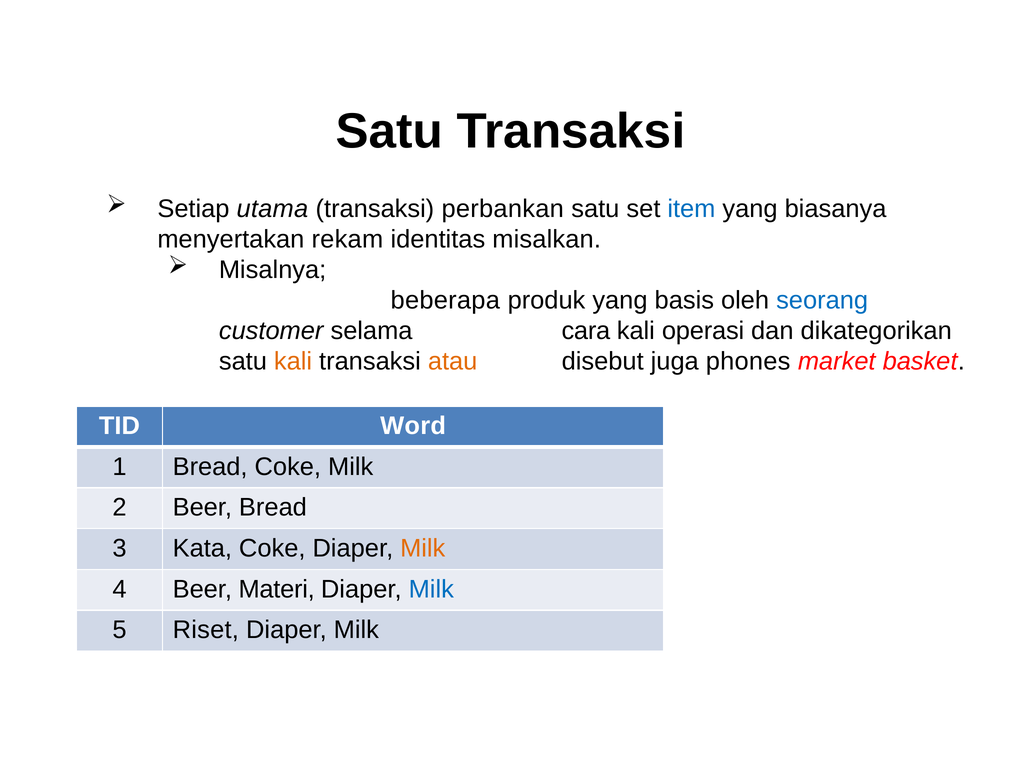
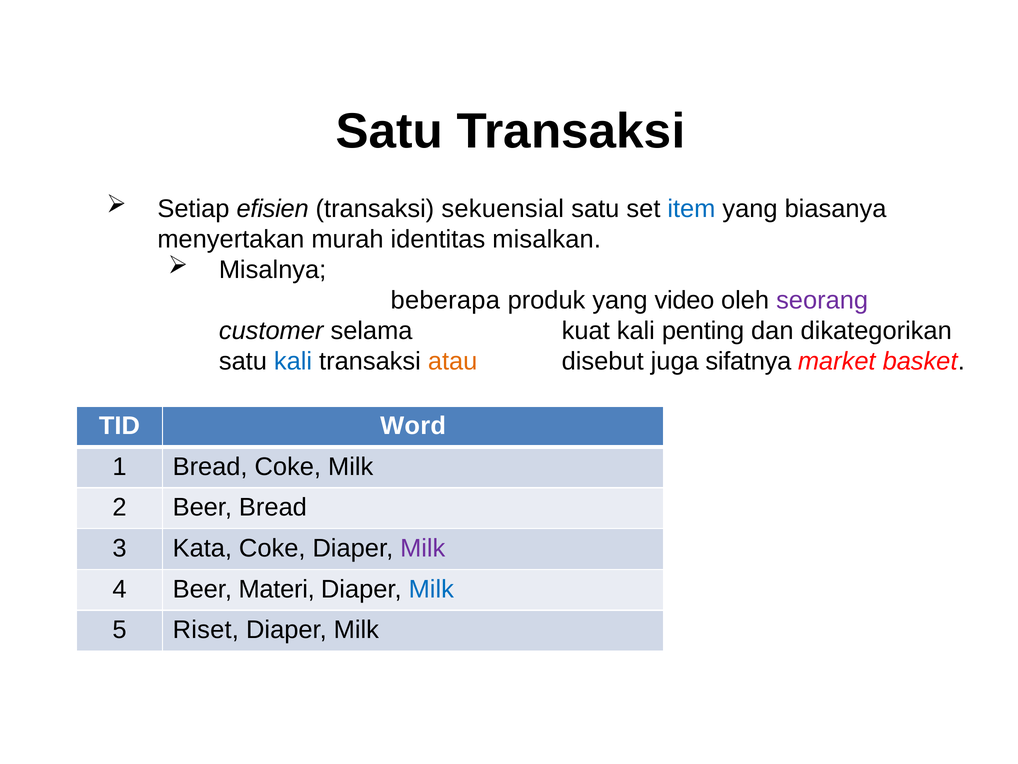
utama: utama -> efisien
perbankan: perbankan -> sekuensial
rekam: rekam -> murah
basis: basis -> video
seorang colour: blue -> purple
cara: cara -> kuat
operasi: operasi -> penting
kali at (293, 361) colour: orange -> blue
phones: phones -> sifatnya
Milk at (423, 548) colour: orange -> purple
